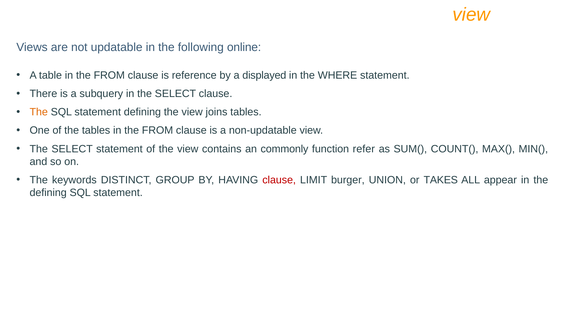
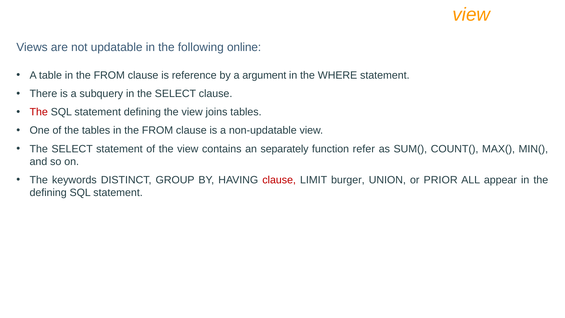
displayed: displayed -> argument
The at (39, 112) colour: orange -> red
commonly: commonly -> separately
TAKES: TAKES -> PRIOR
